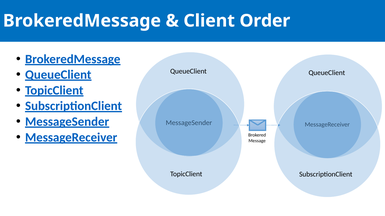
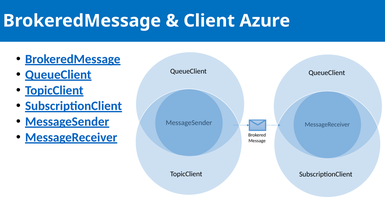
Order: Order -> Azure
